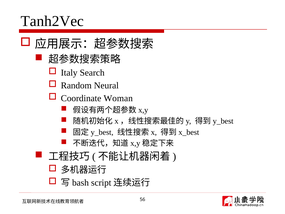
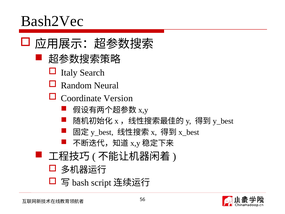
Tanh2Vec: Tanh2Vec -> Bash2Vec
Woman: Woman -> Version
